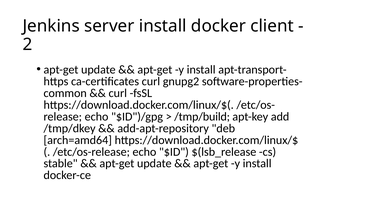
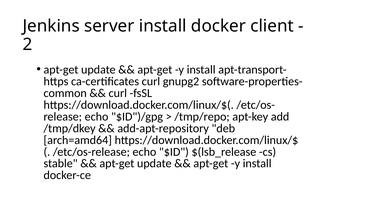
/tmp/build: /tmp/build -> /tmp/repo
